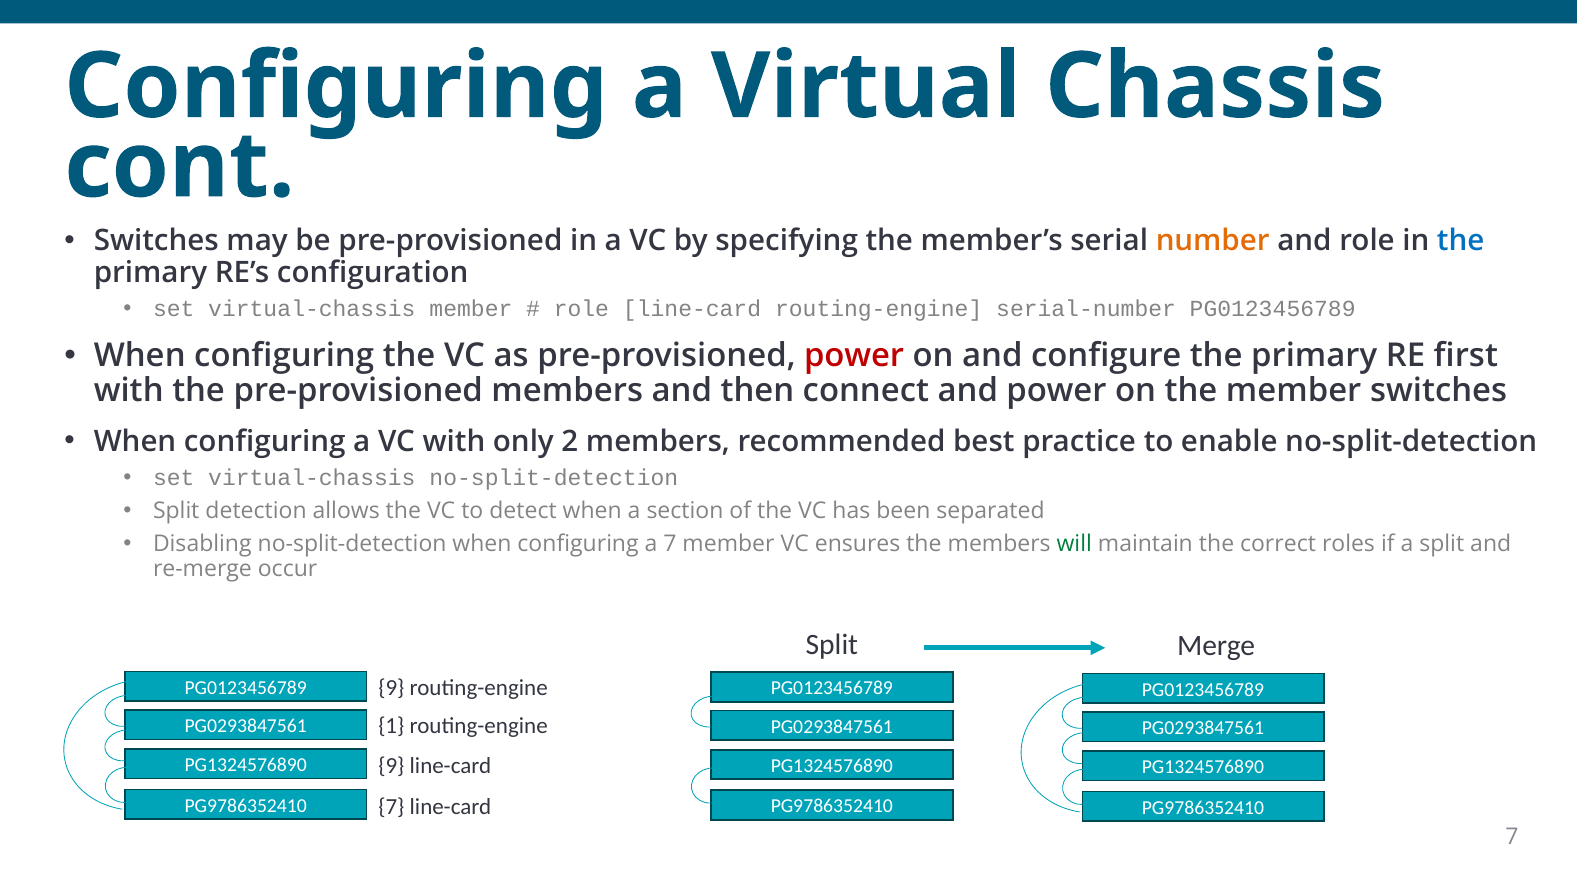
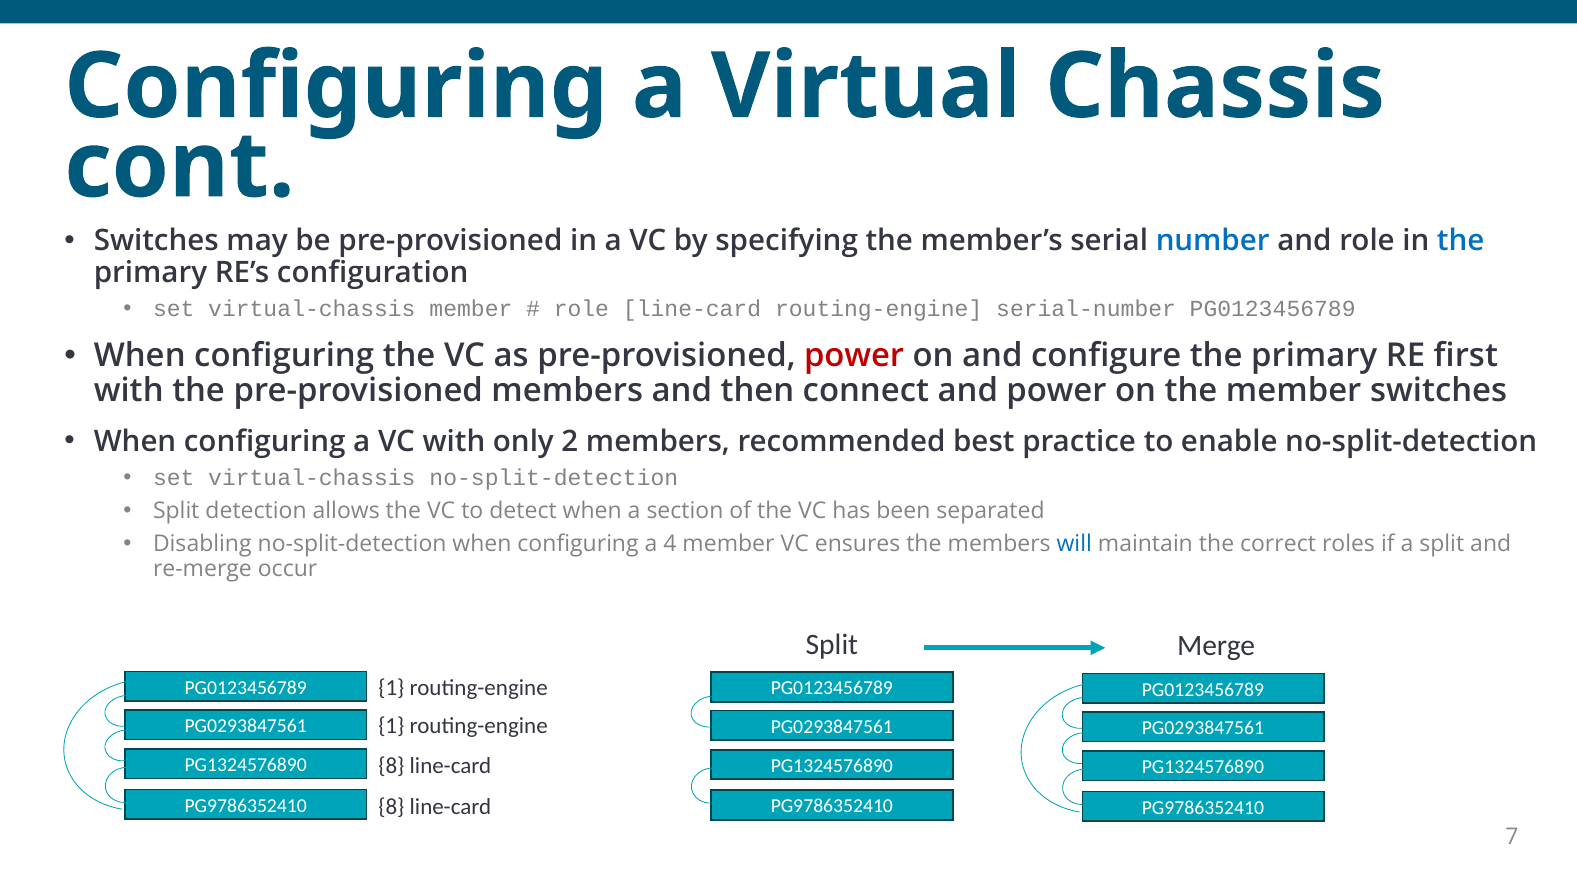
number colour: orange -> blue
a 7: 7 -> 4
will colour: green -> blue
9 at (391, 688): 9 -> 1
9 at (391, 766): 9 -> 8
7 at (391, 807): 7 -> 8
